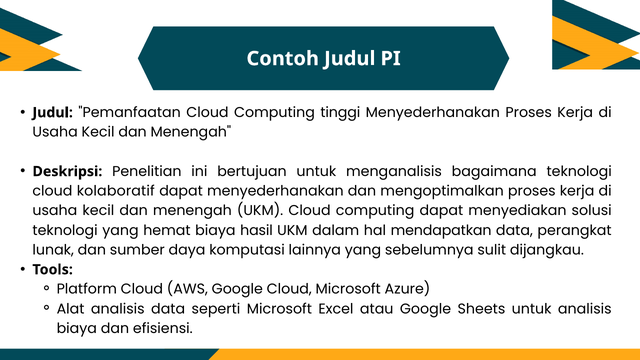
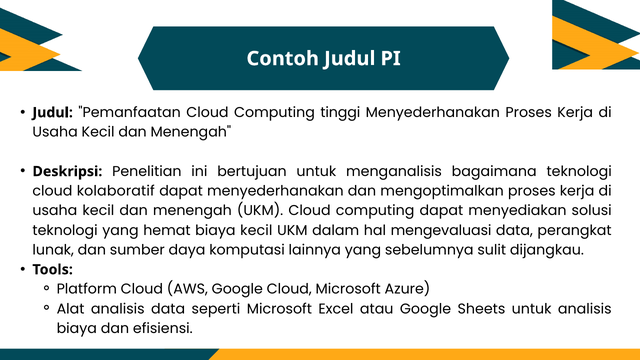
biaya hasil: hasil -> kecil
mendapatkan: mendapatkan -> mengevaluasi
